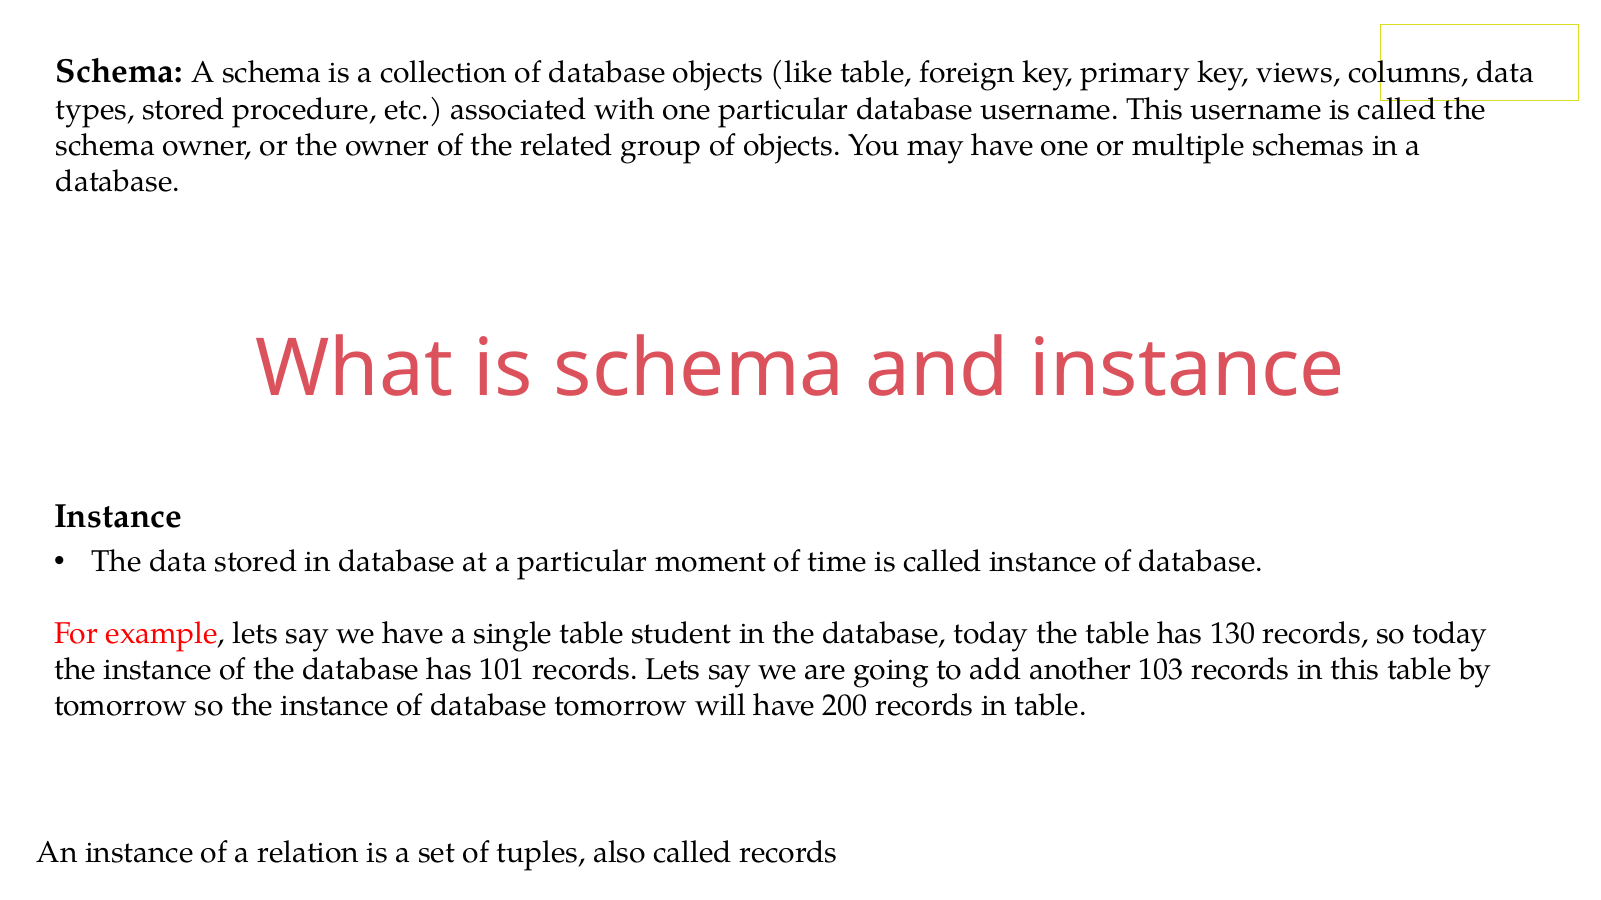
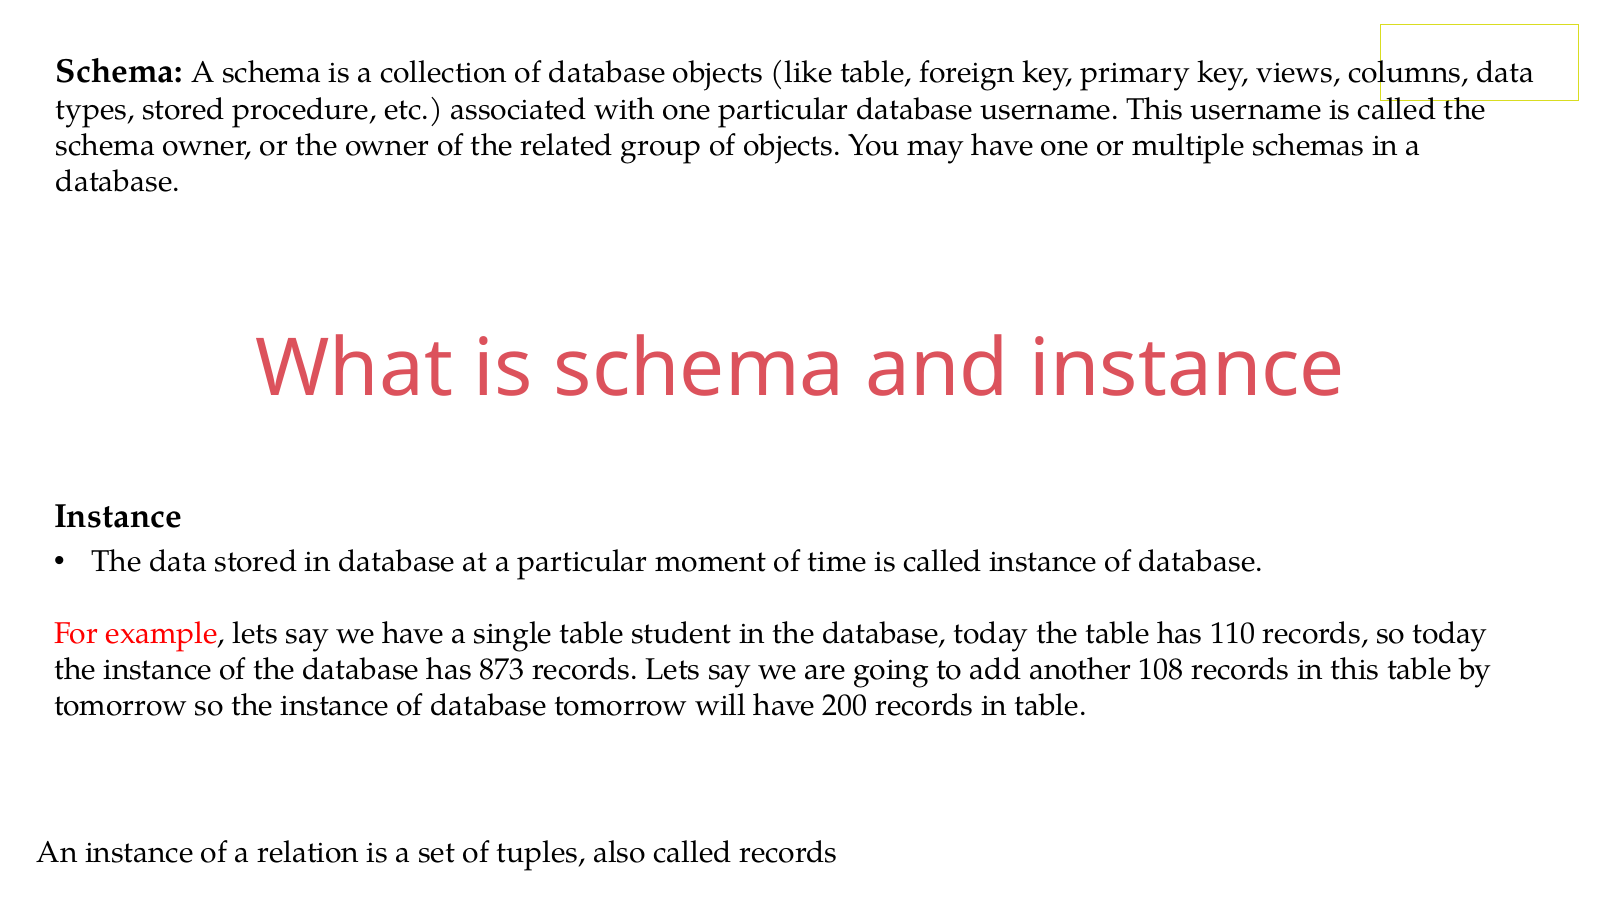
130: 130 -> 110
101: 101 -> 873
103: 103 -> 108
